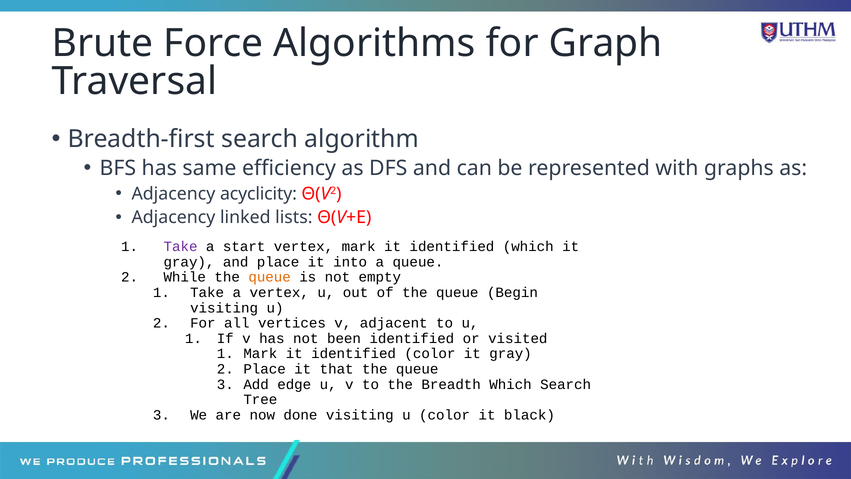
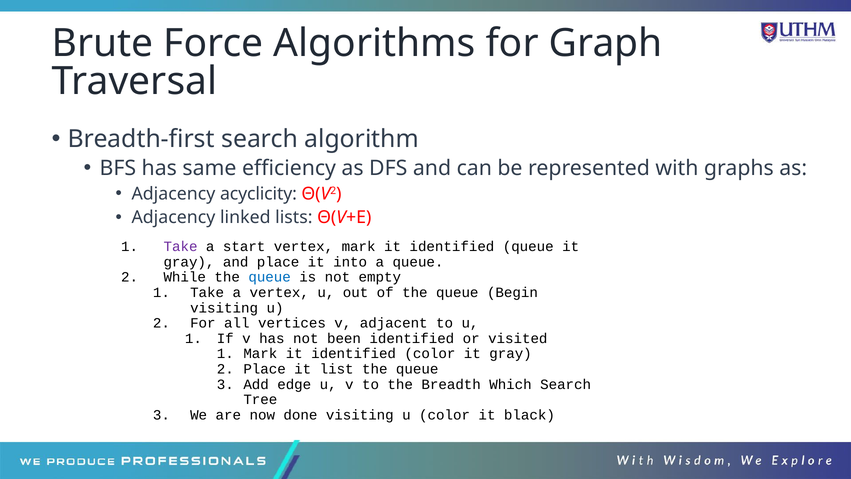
identified which: which -> queue
queue at (270, 277) colour: orange -> blue
that: that -> list
